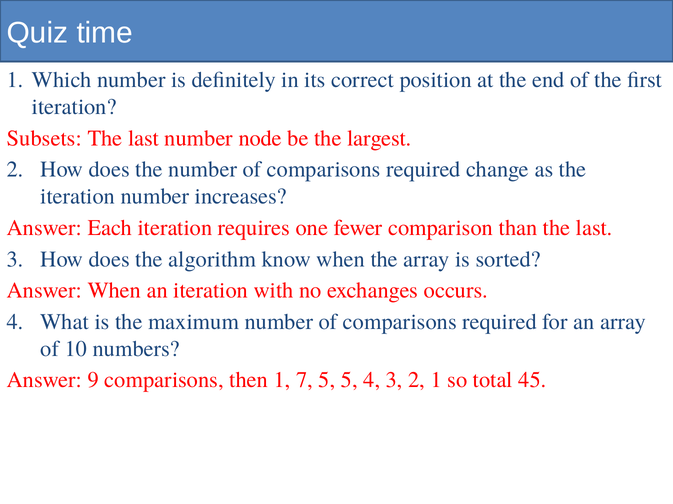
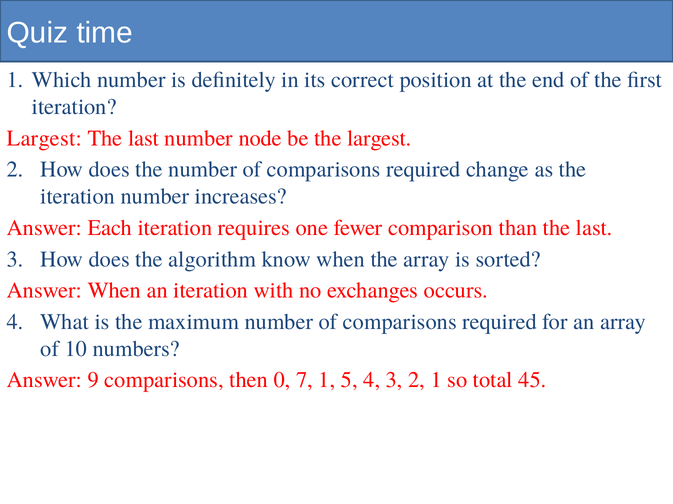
Subsets at (44, 138): Subsets -> Largest
then 1: 1 -> 0
7 5: 5 -> 1
